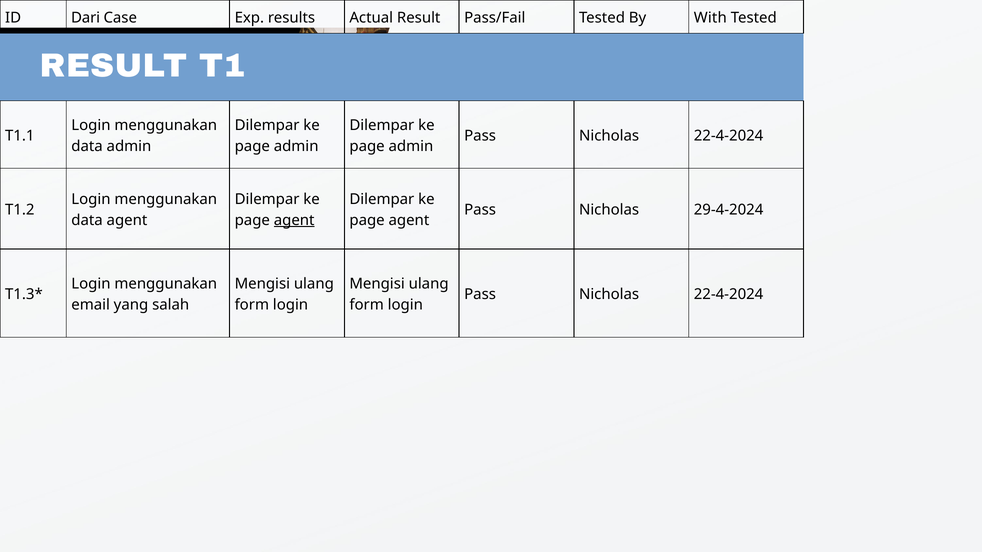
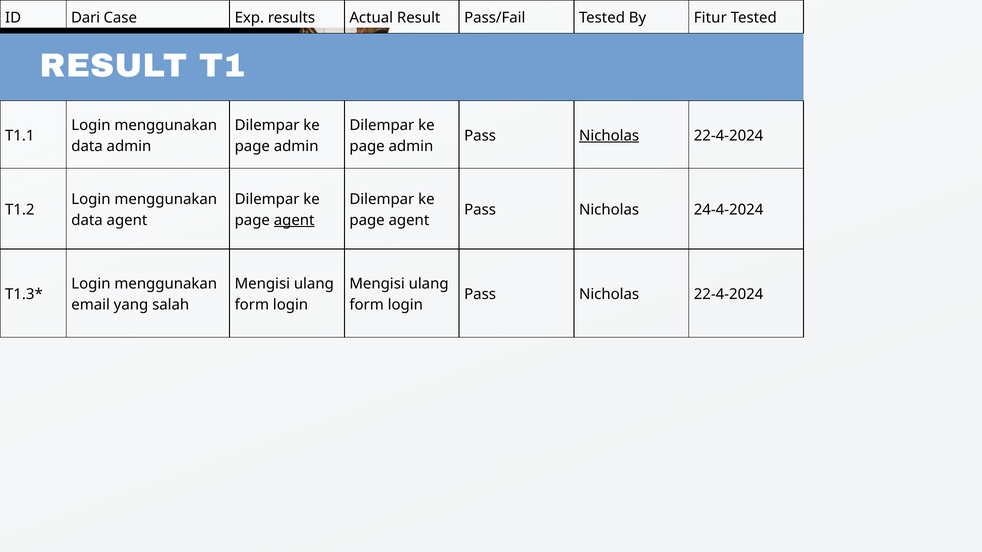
With: With -> Fitur
Nicholas at (609, 136) underline: none -> present
29-4-2024: 29-4-2024 -> 24-4-2024
